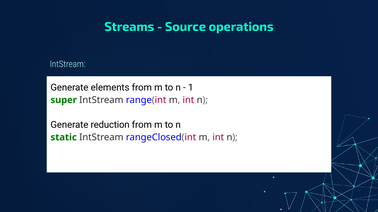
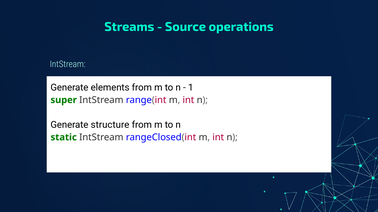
reduction: reduction -> structure
